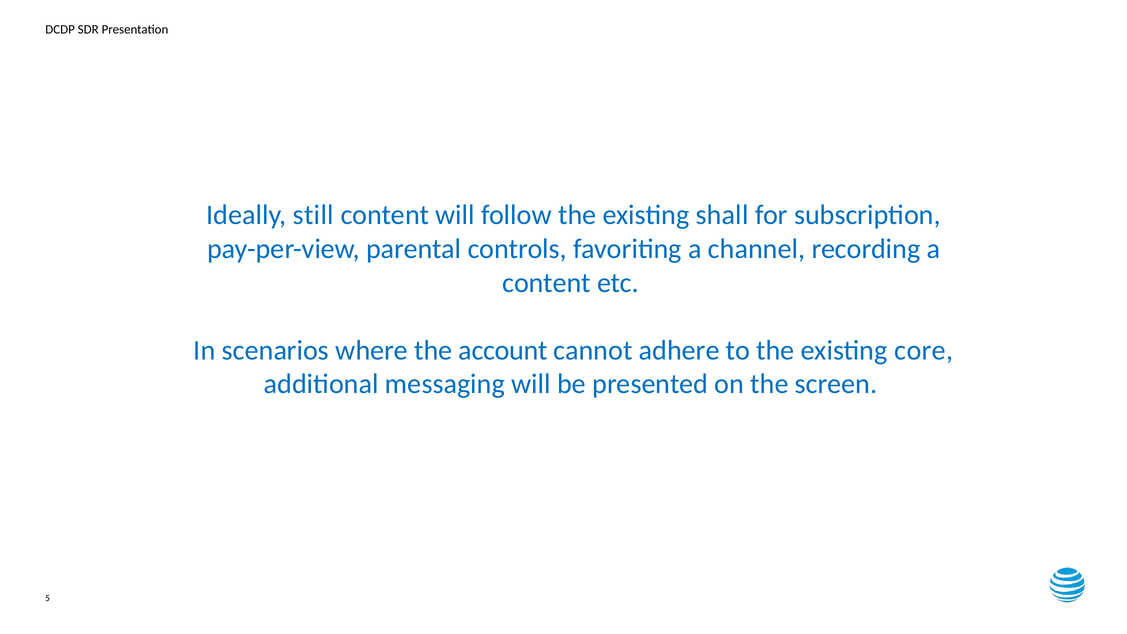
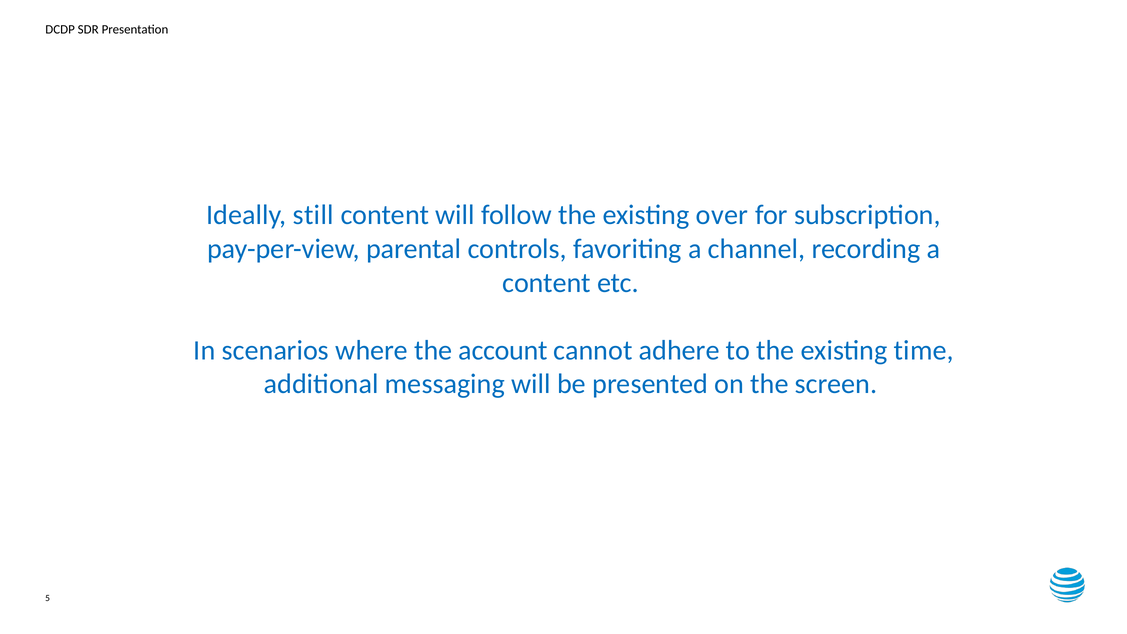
shall: shall -> over
core: core -> time
